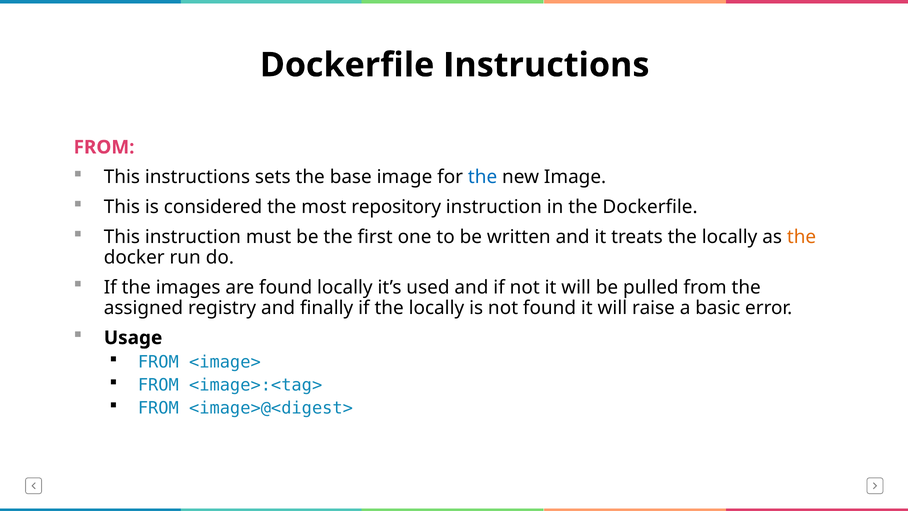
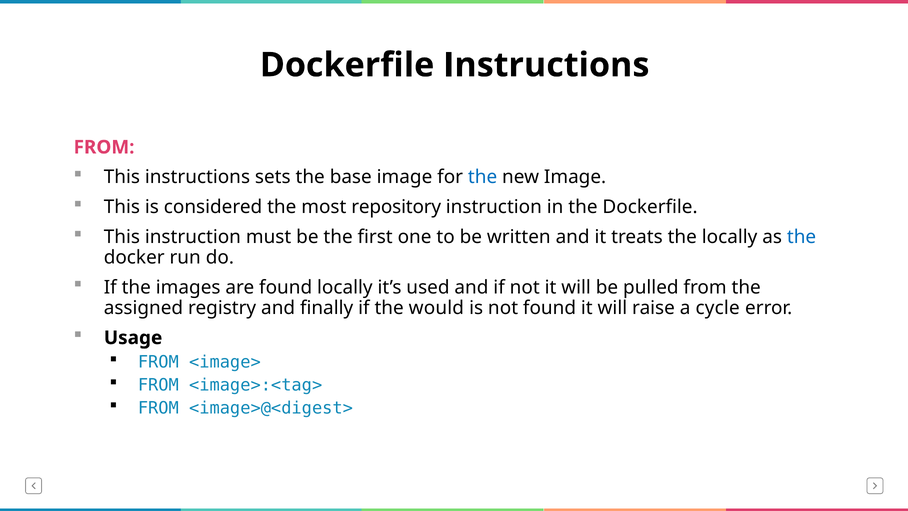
the at (802, 237) colour: orange -> blue
if the locally: locally -> would
basic: basic -> cycle
